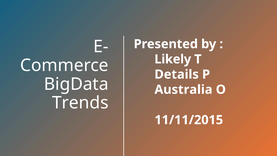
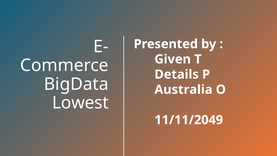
Likely: Likely -> Given
Trends: Trends -> Lowest
11/11/2015: 11/11/2015 -> 11/11/2049
